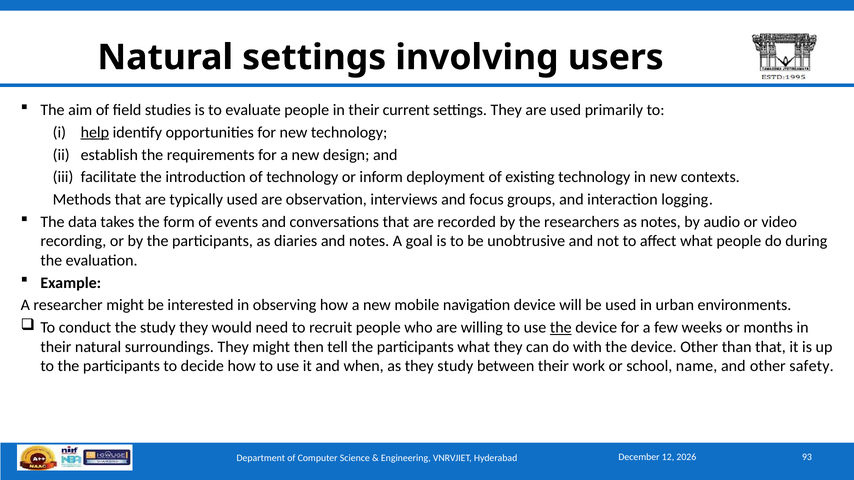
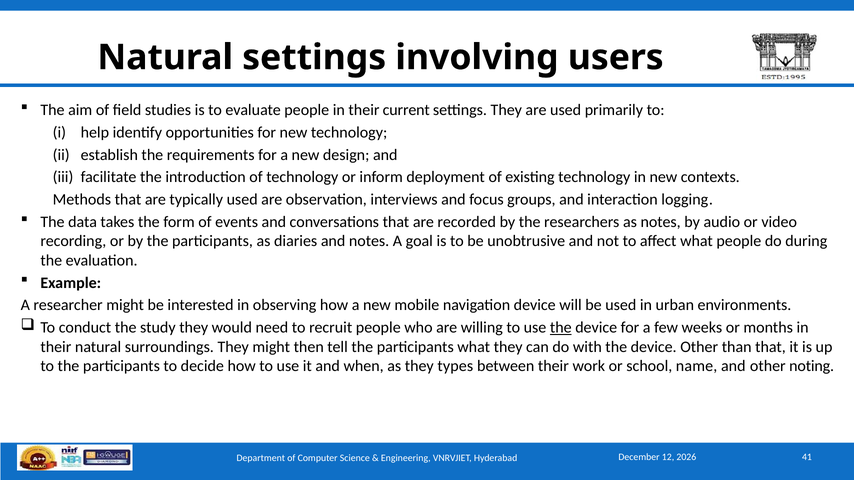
help underline: present -> none
they study: study -> types
safety: safety -> noting
93: 93 -> 41
